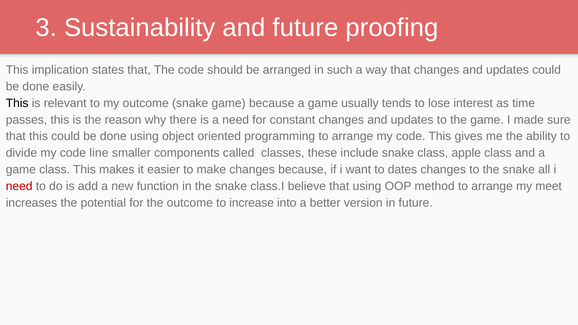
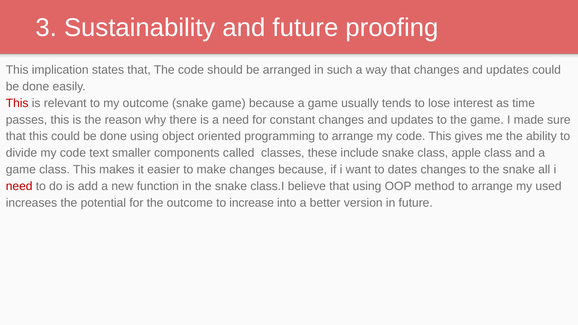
This at (17, 103) colour: black -> red
line: line -> text
meet: meet -> used
